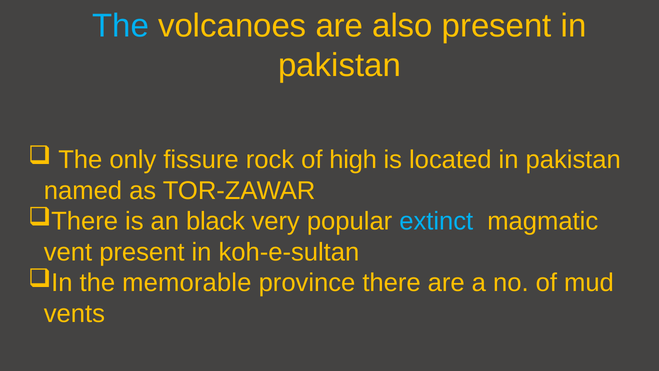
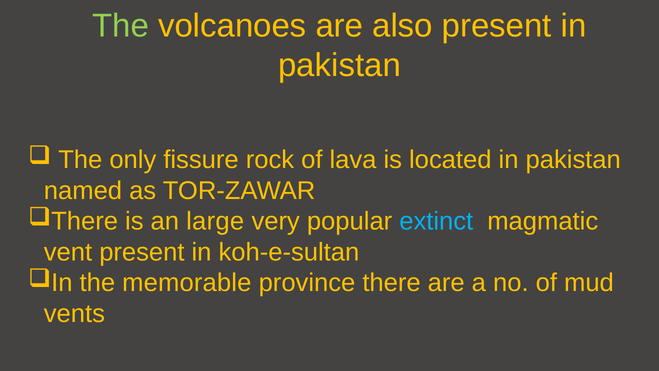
The at (121, 26) colour: light blue -> light green
high: high -> lava
black: black -> large
